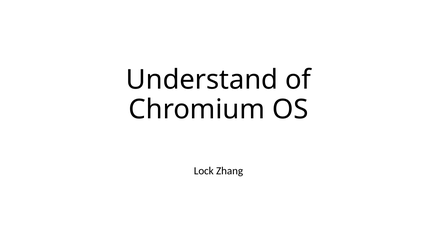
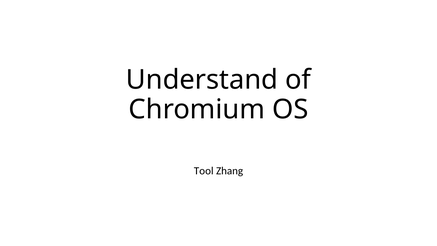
Lock: Lock -> Tool
